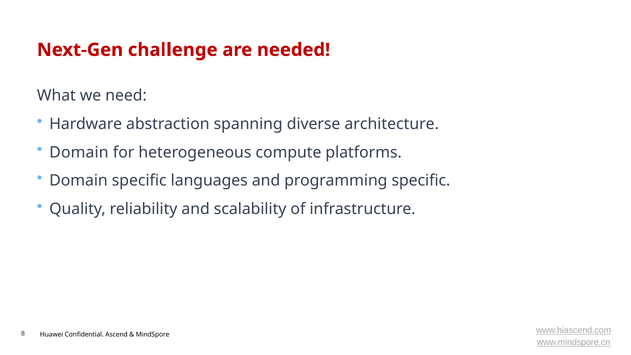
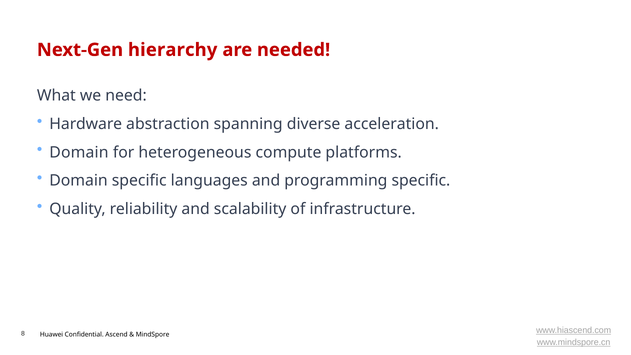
challenge: challenge -> hierarchy
architecture: architecture -> acceleration
